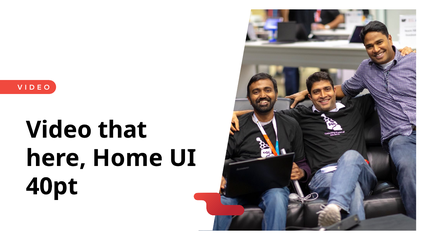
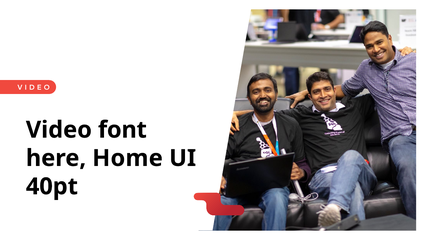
that: that -> font
